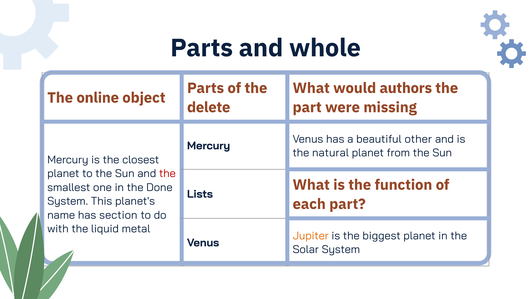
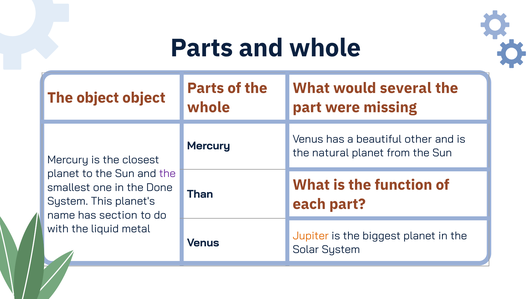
authors: authors -> several
The online: online -> object
delete at (209, 107): delete -> whole
the at (167, 173) colour: red -> purple
Lists: Lists -> Than
